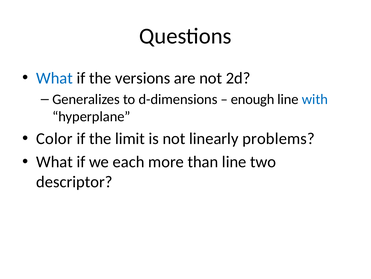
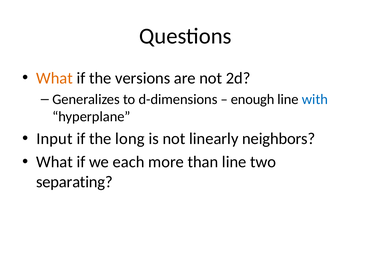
What at (54, 78) colour: blue -> orange
Color: Color -> Input
limit: limit -> long
problems: problems -> neighbors
descriptor: descriptor -> separating
